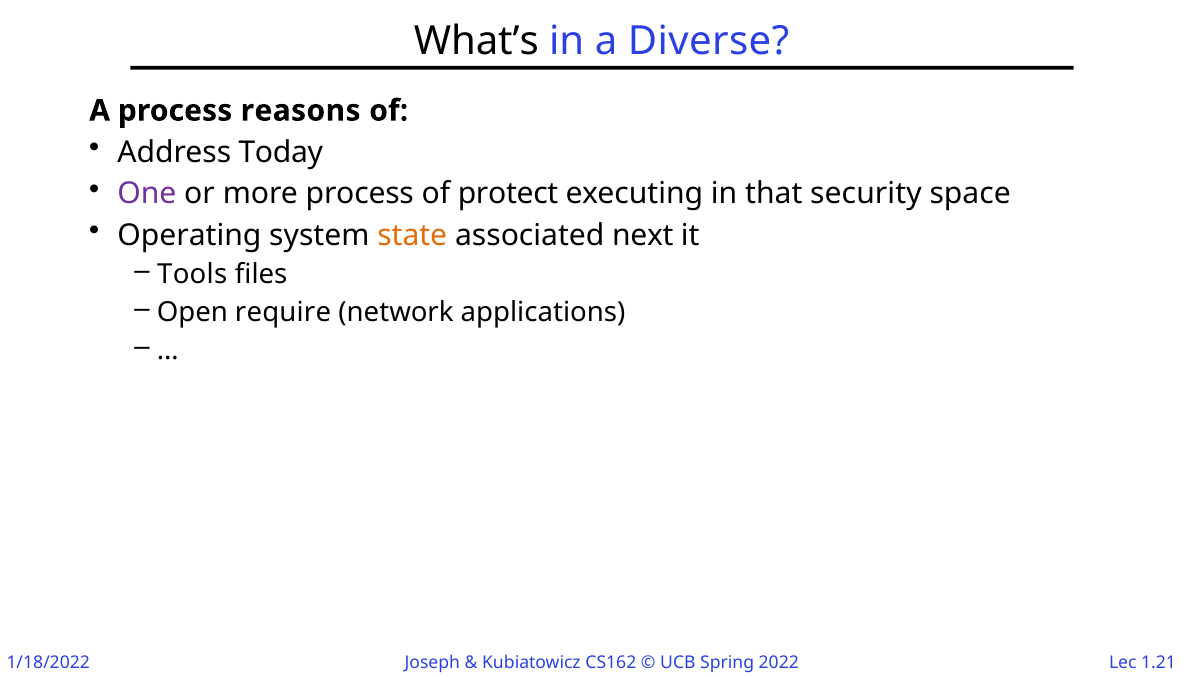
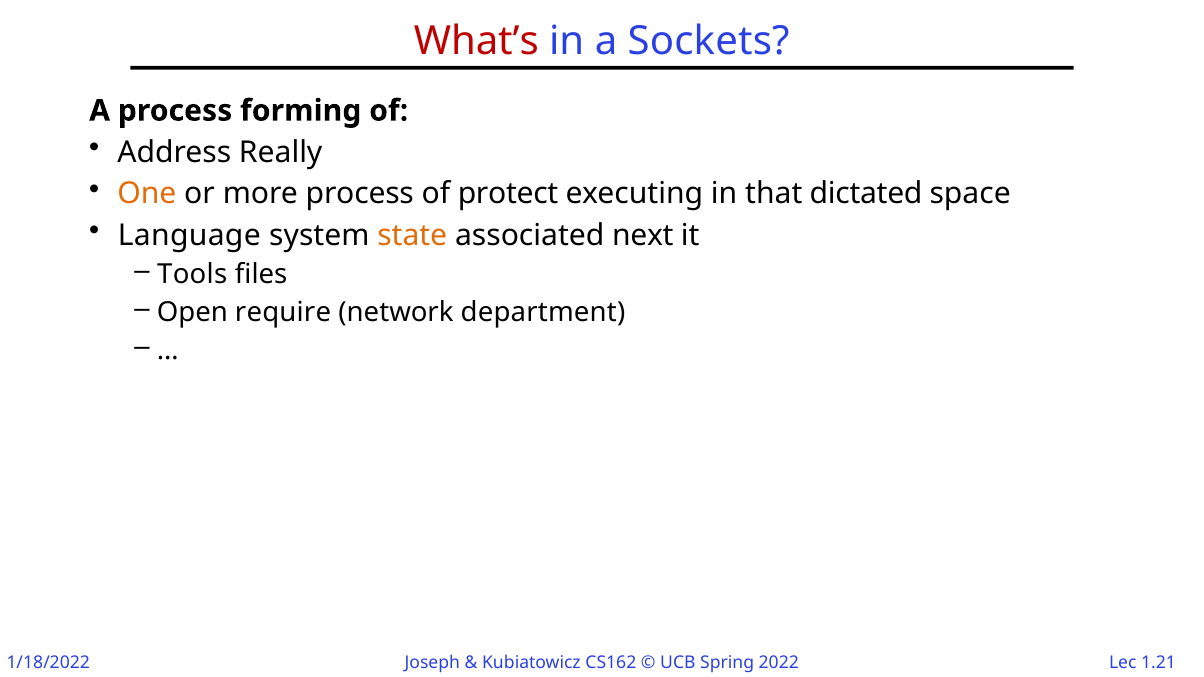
What’s colour: black -> red
Diverse: Diverse -> Sockets
reasons: reasons -> forming
Today: Today -> Really
One colour: purple -> orange
security: security -> dictated
Operating: Operating -> Language
applications: applications -> department
